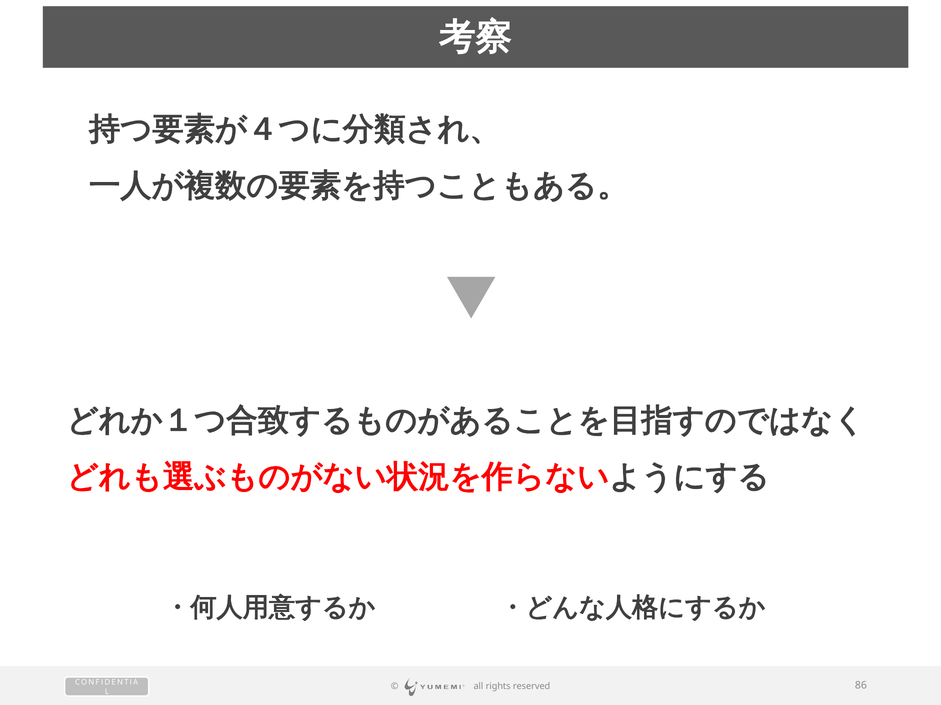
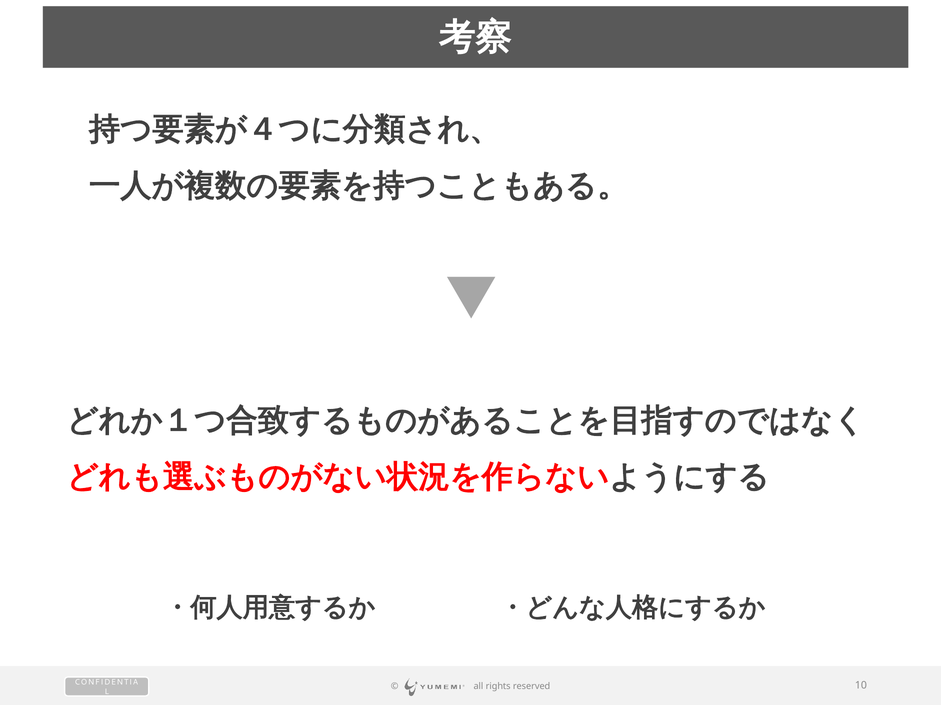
86: 86 -> 10
